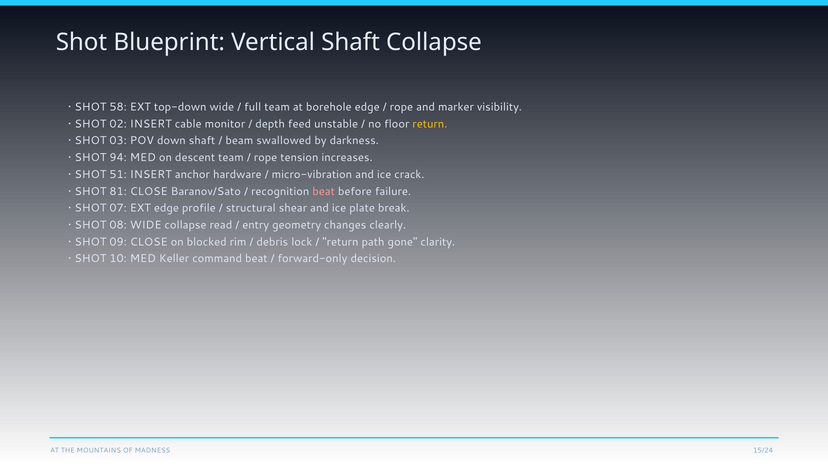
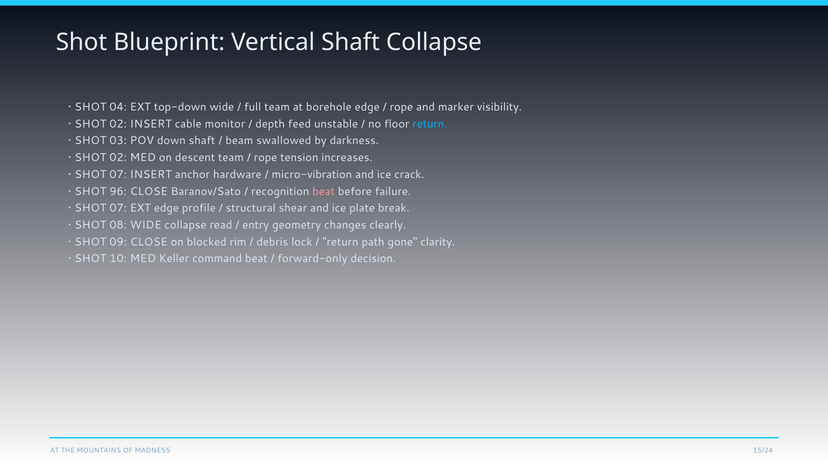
58: 58 -> 04
return at (430, 124) colour: yellow -> light blue
94 at (118, 158): 94 -> 02
51 at (118, 174): 51 -> 07
81: 81 -> 96
